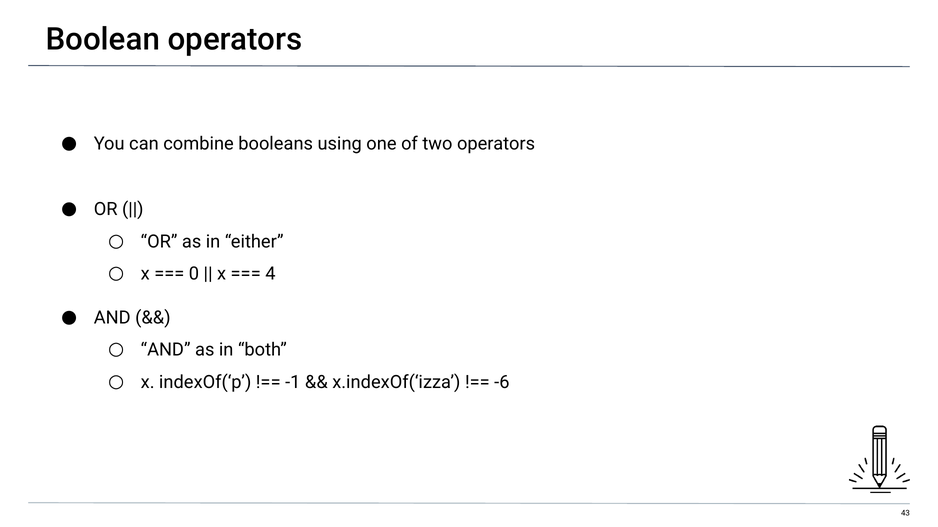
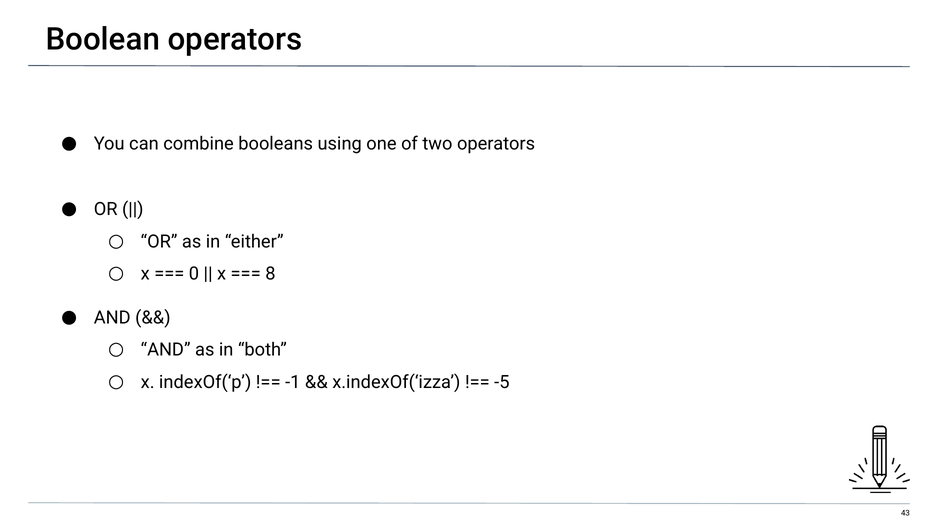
4: 4 -> 8
-6: -6 -> -5
